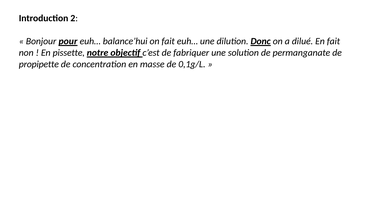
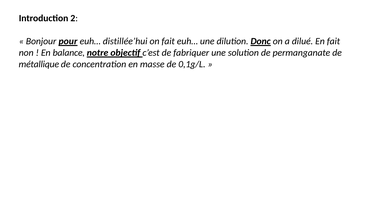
balance’hui: balance’hui -> distillée’hui
pissette: pissette -> balance
propipette: propipette -> métallique
